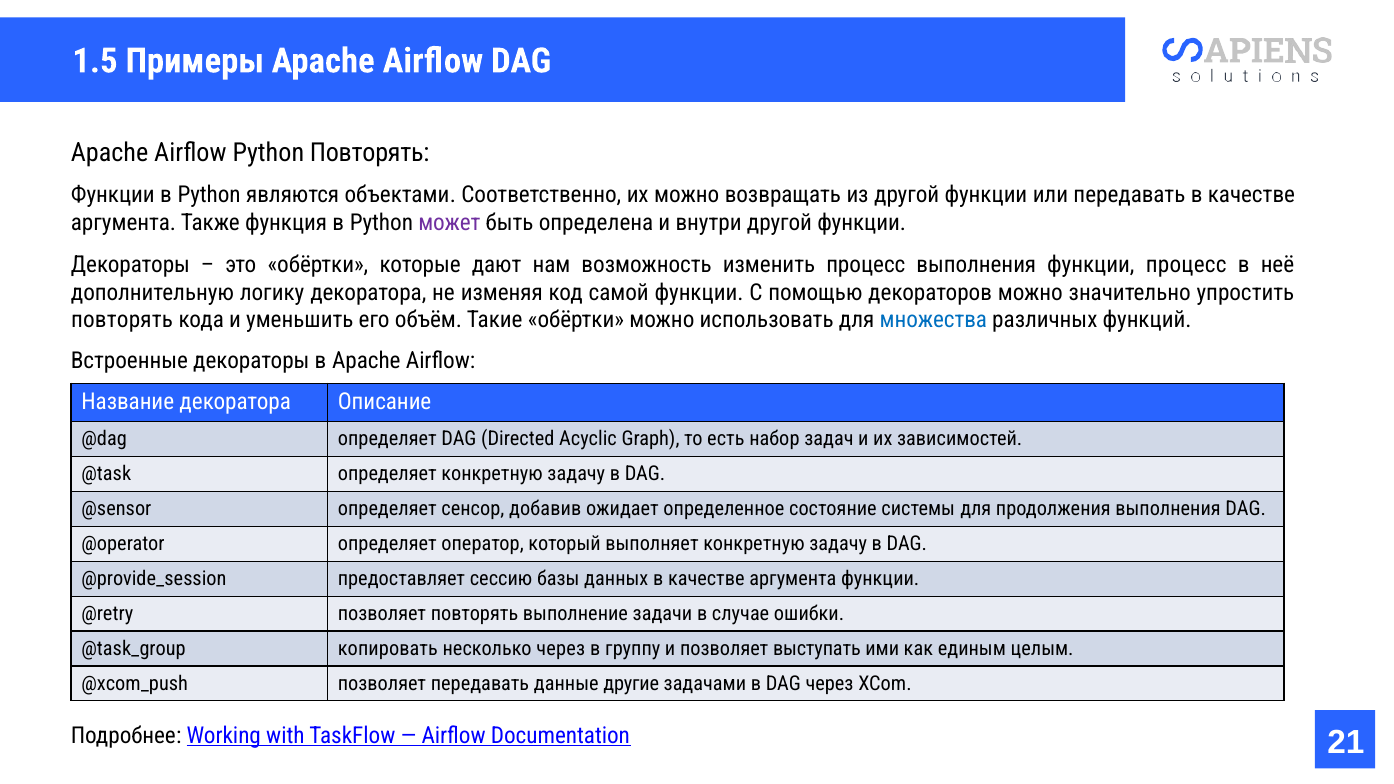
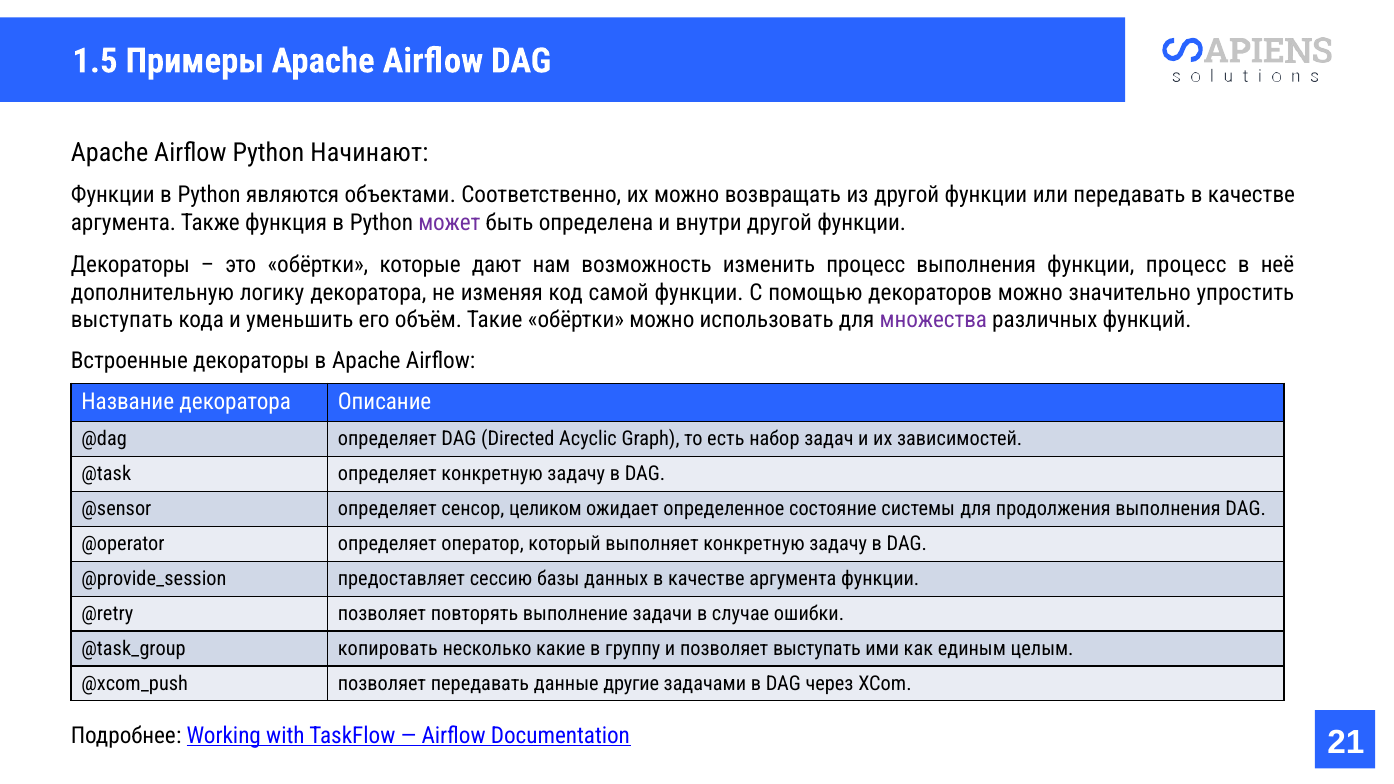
Python Повторять: Повторять -> Начинают
повторять at (122, 320): повторять -> выступать
множества colour: blue -> purple
добавив: добавив -> целиком
несколько через: через -> какие
